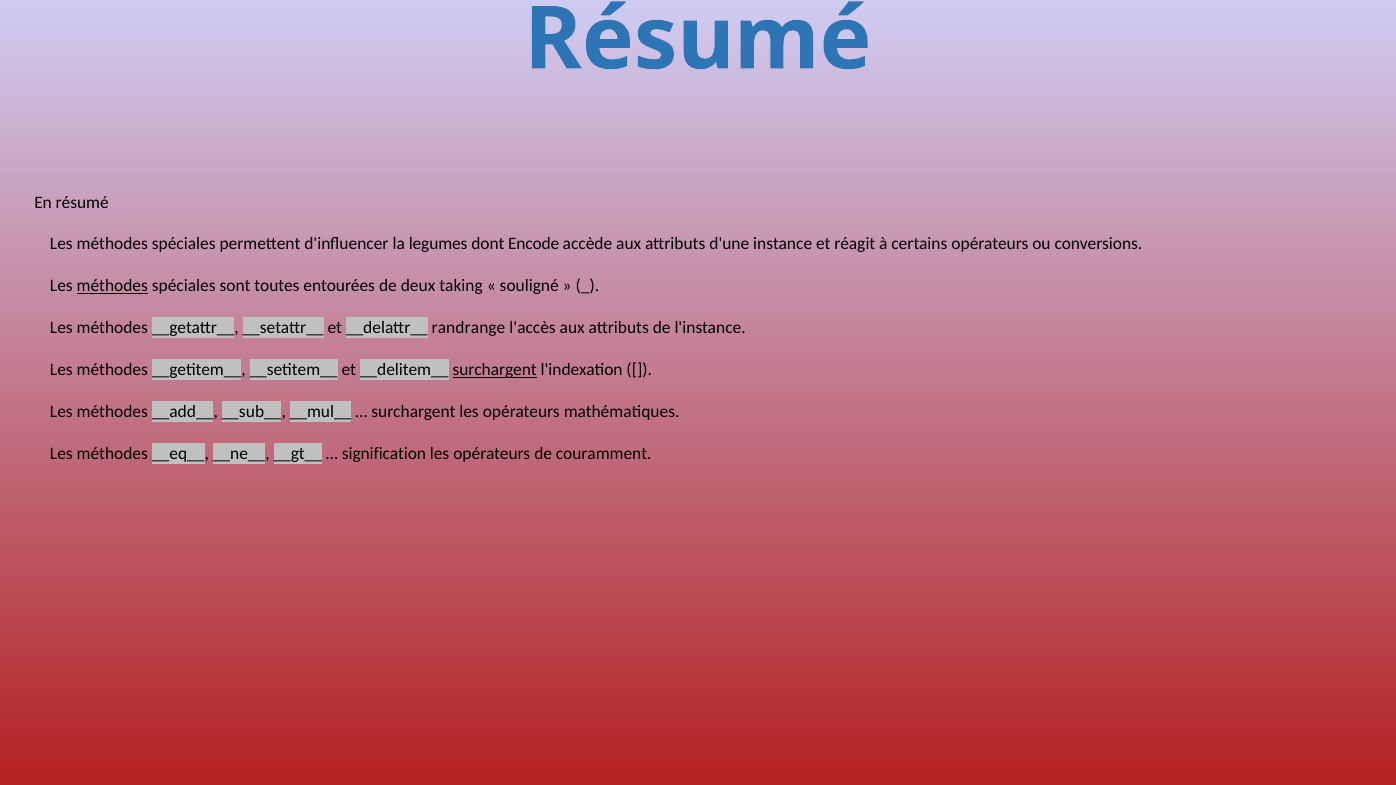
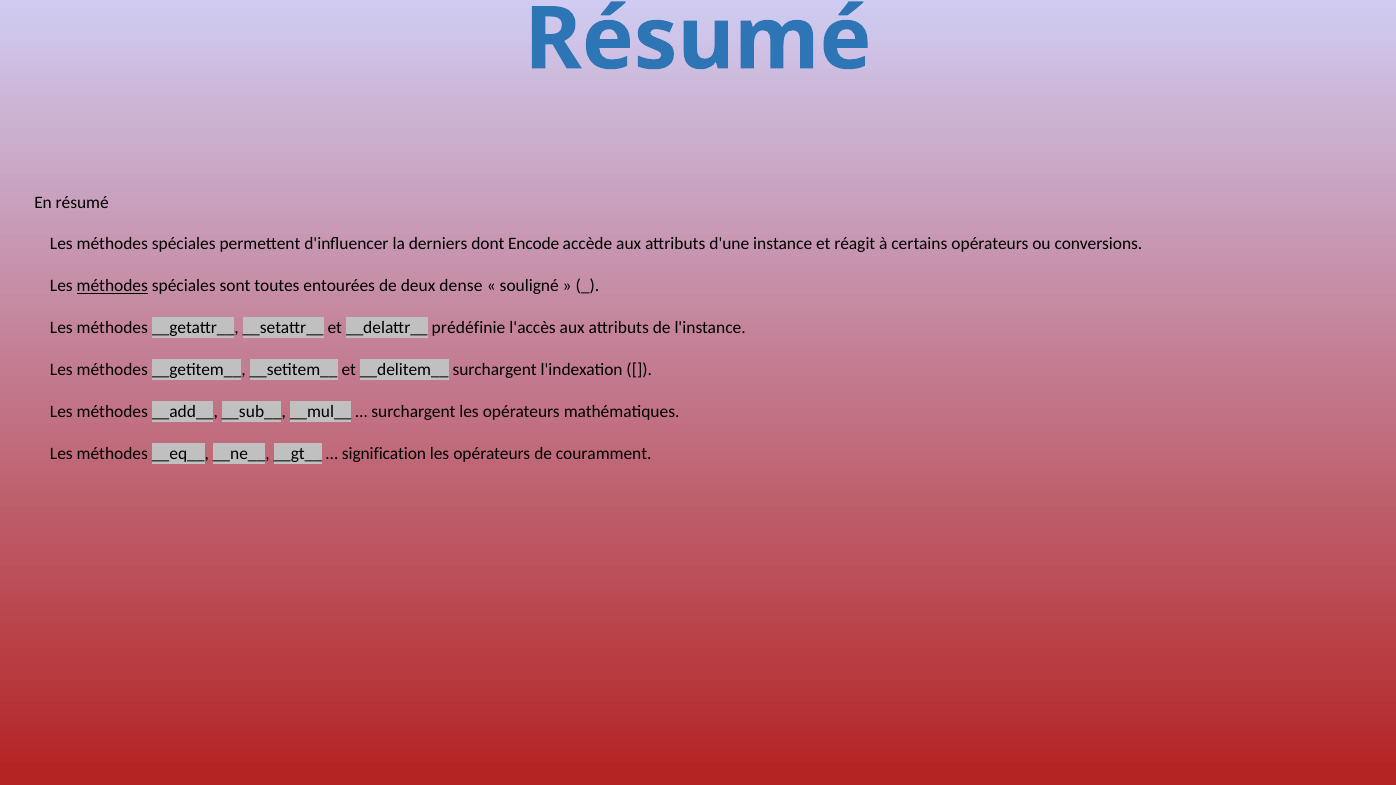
legumes: legumes -> derniers
taking: taking -> dense
randrange: randrange -> prédéfinie
surchargent at (495, 370) underline: present -> none
